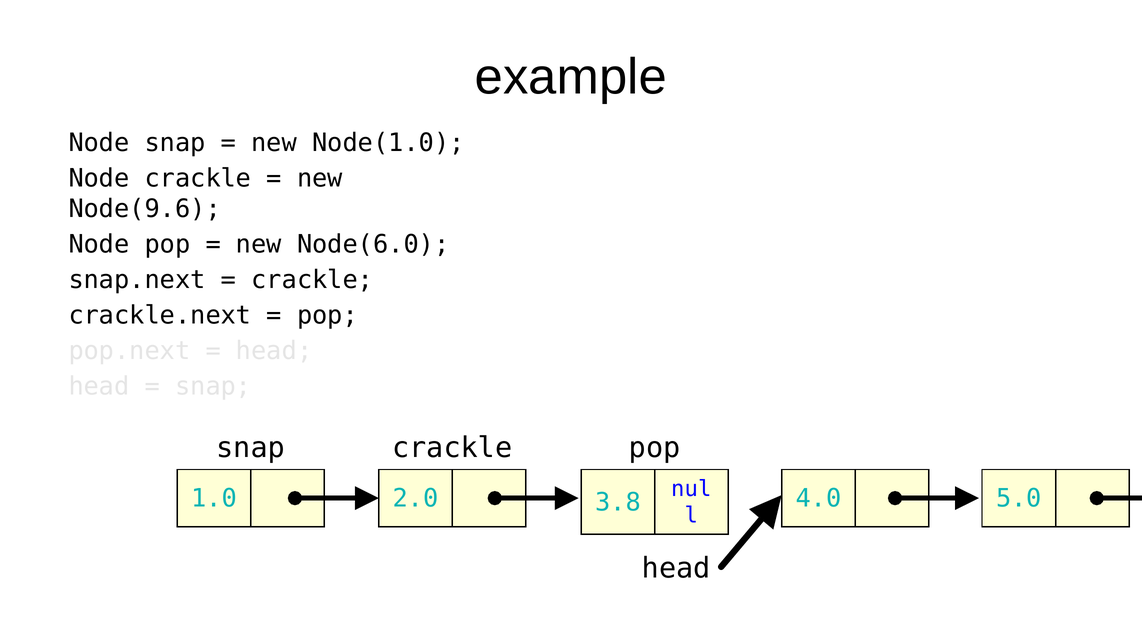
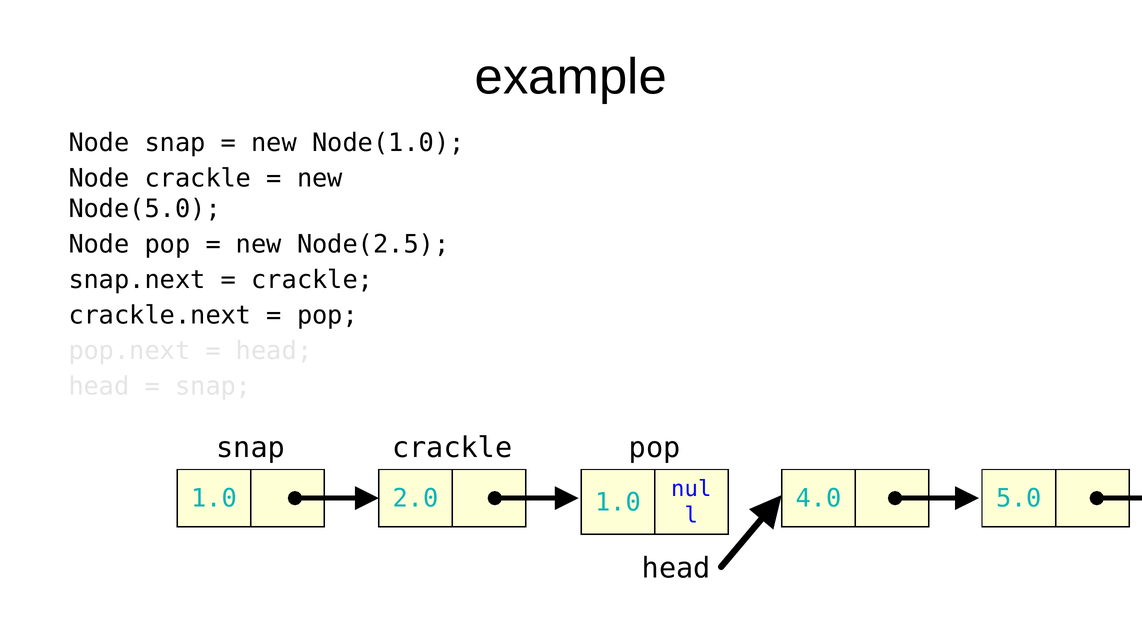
Node(9.6: Node(9.6 -> Node(5.0
Node(6.0: Node(6.0 -> Node(2.5
3.8 at (618, 503): 3.8 -> 1.0
